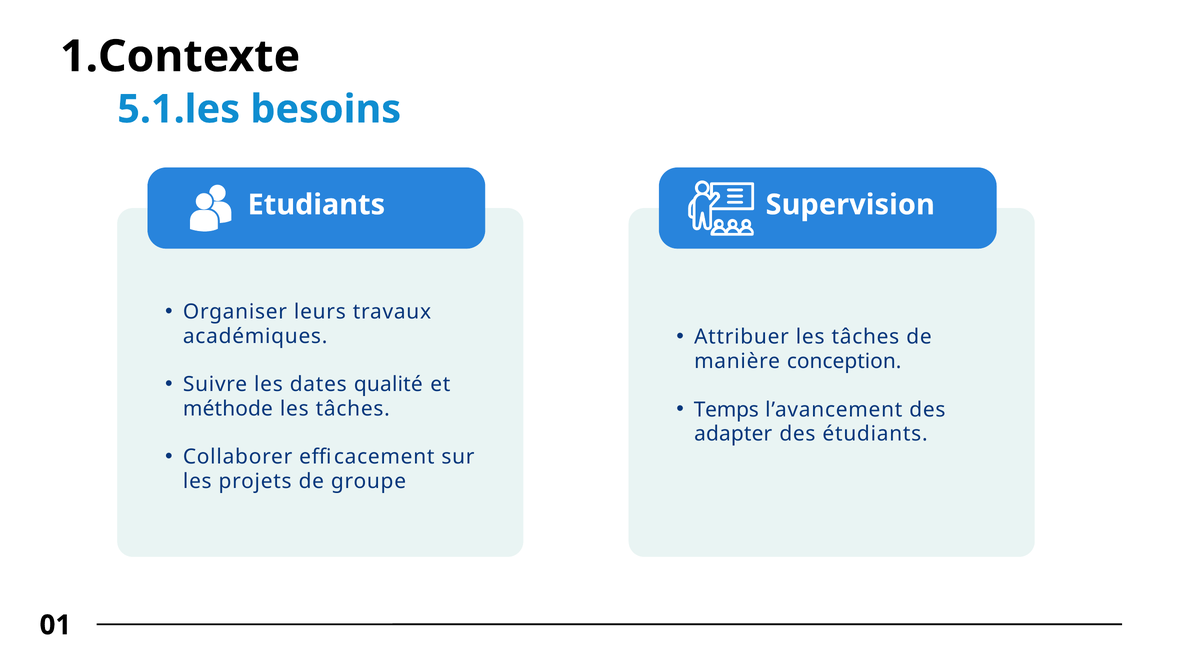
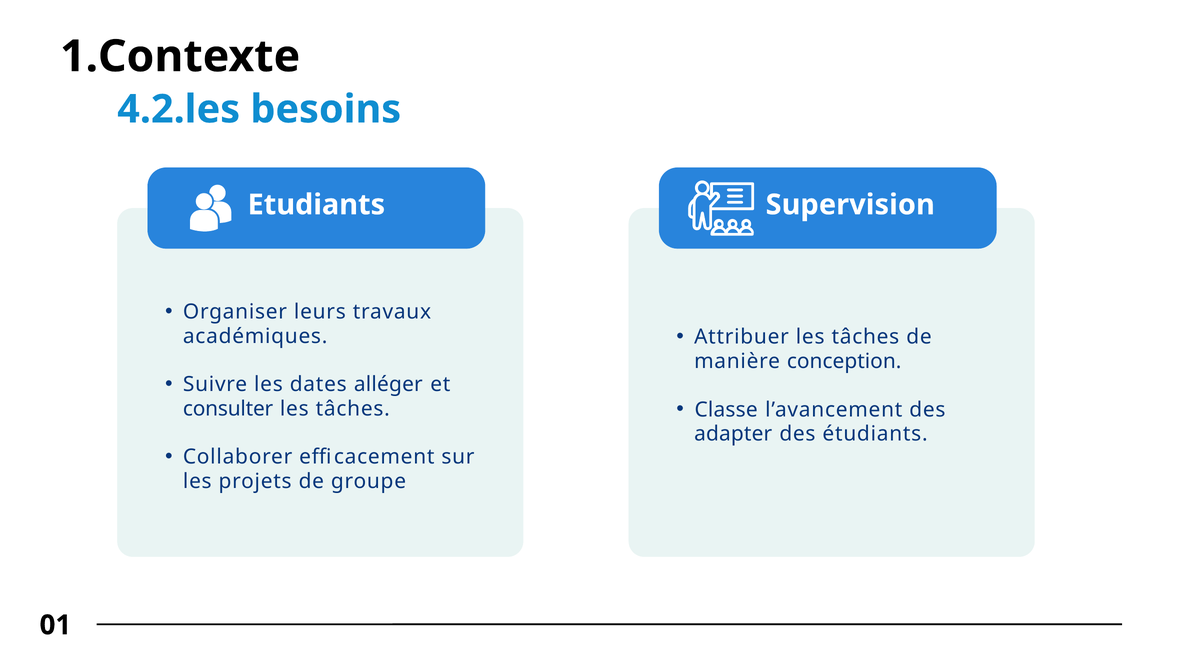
5.1.les: 5.1.les -> 4.2.les
qualité: qualité -> alléger
Temps: Temps -> Classe
méthode: méthode -> consulter
